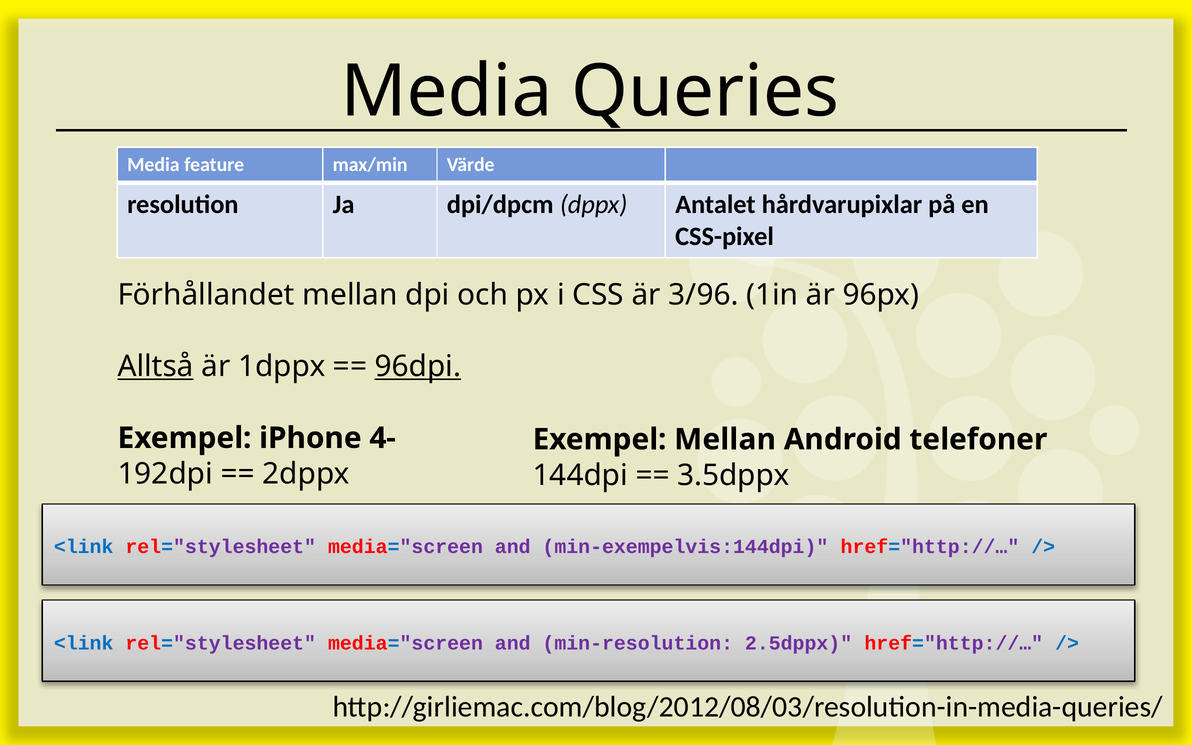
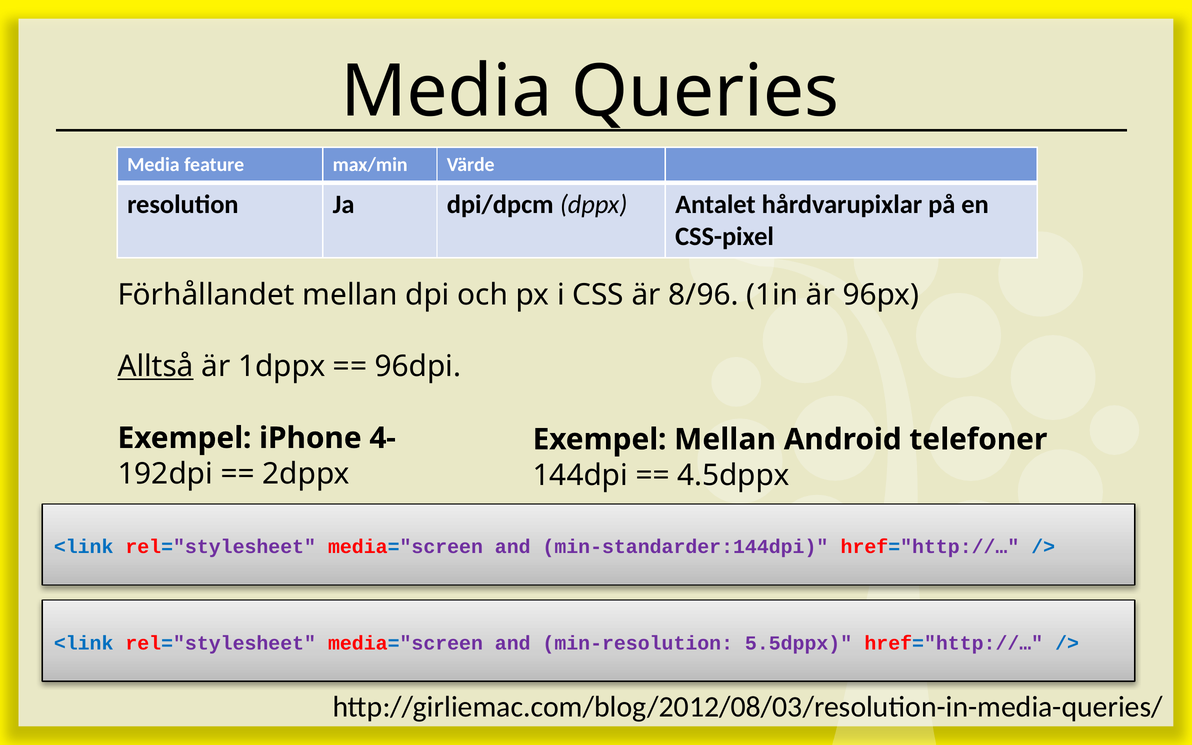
3/96: 3/96 -> 8/96
96dpi underline: present -> none
3.5dppx: 3.5dppx -> 4.5dppx
min-exempelvis:144dpi: min-exempelvis:144dpi -> min-standarder:144dpi
2.5dppx: 2.5dppx -> 5.5dppx
